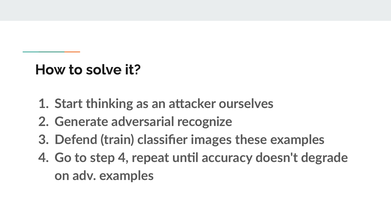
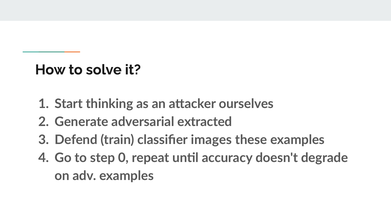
recognize: recognize -> extracted
step 4: 4 -> 0
